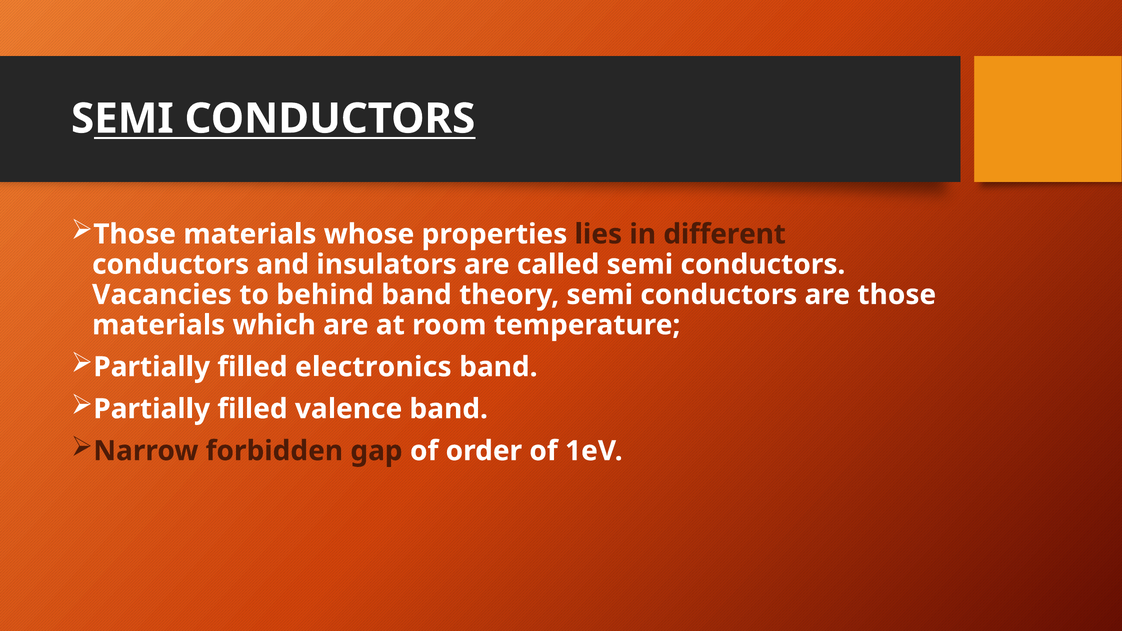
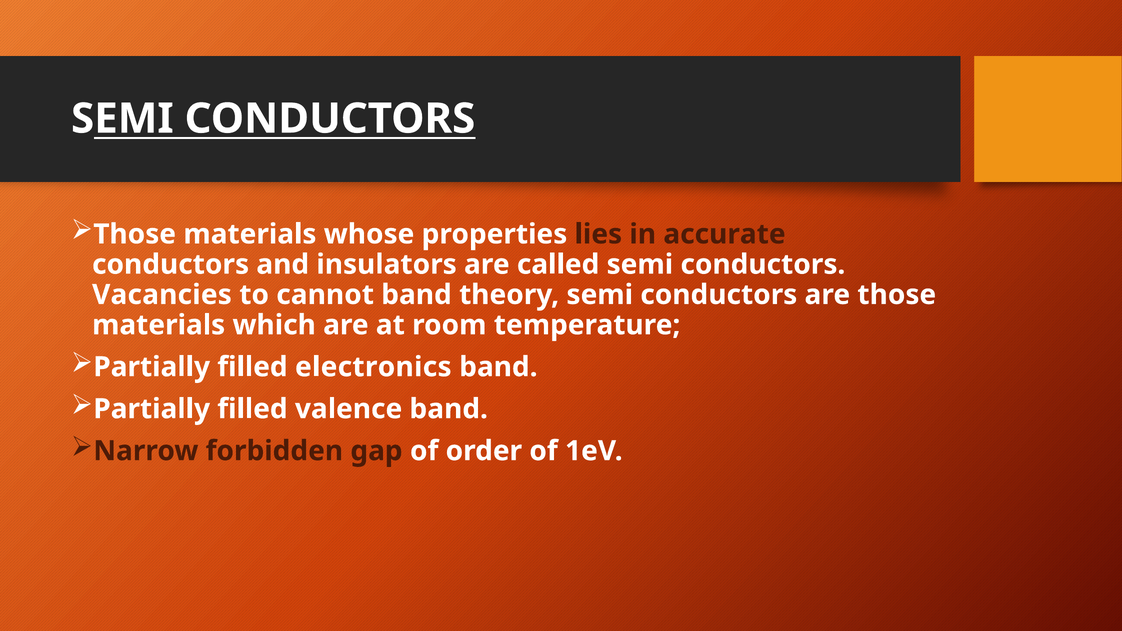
different: different -> accurate
behind: behind -> cannot
